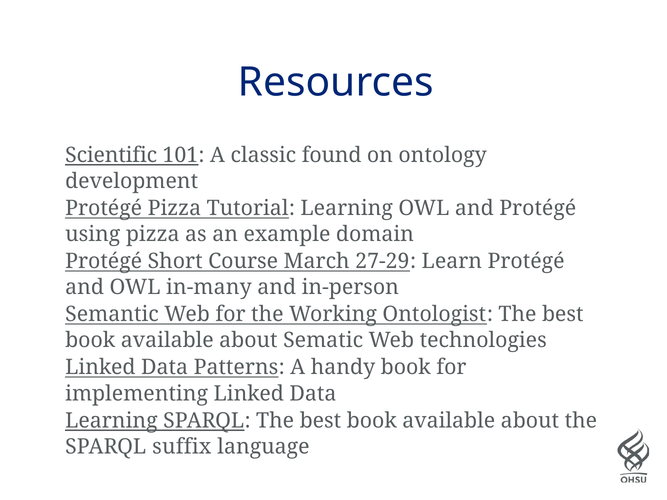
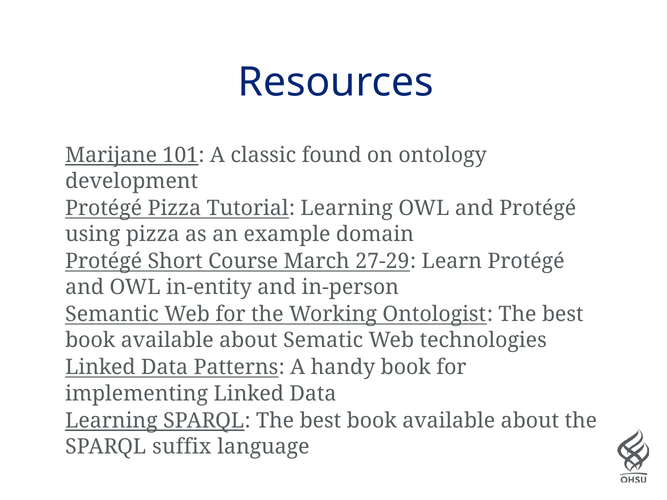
Scientific: Scientific -> Marijane
in-many: in-many -> in-entity
